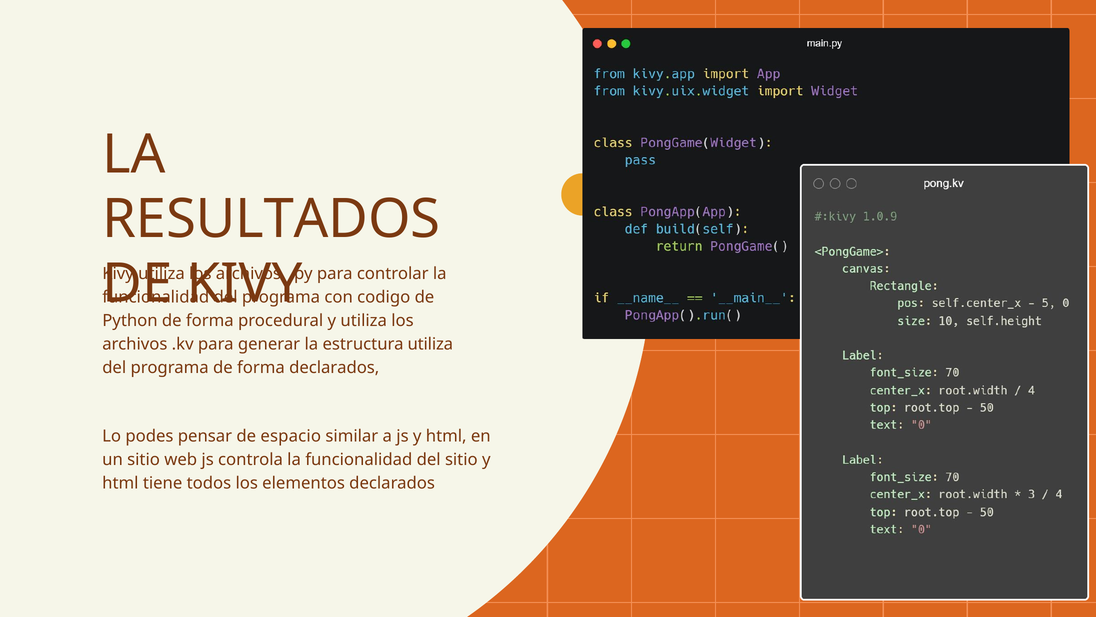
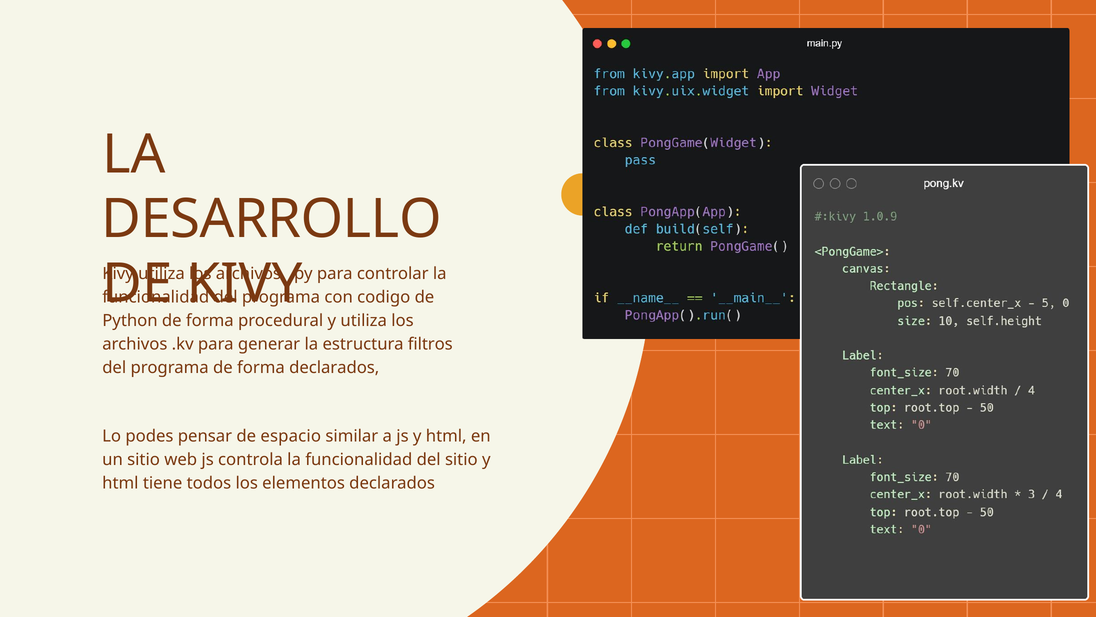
RESULTADOS: RESULTADOS -> DESARROLLO
estructura utiliza: utiliza -> filtros
